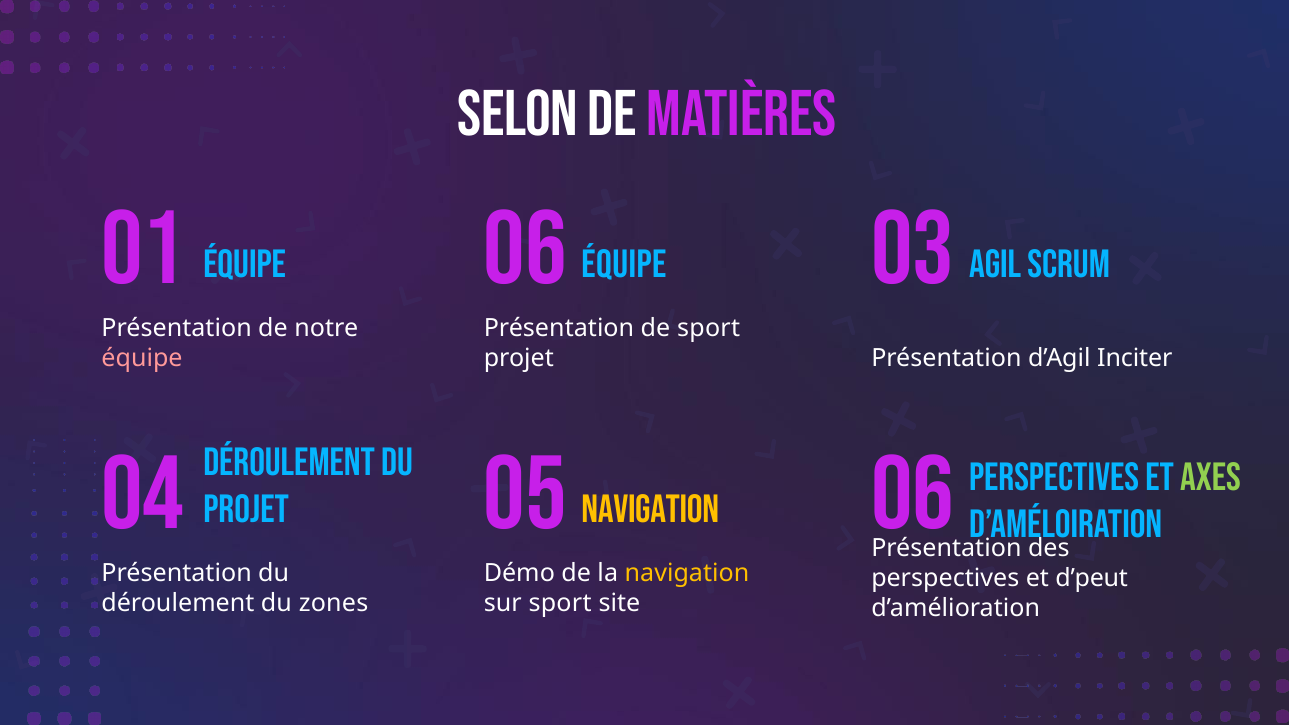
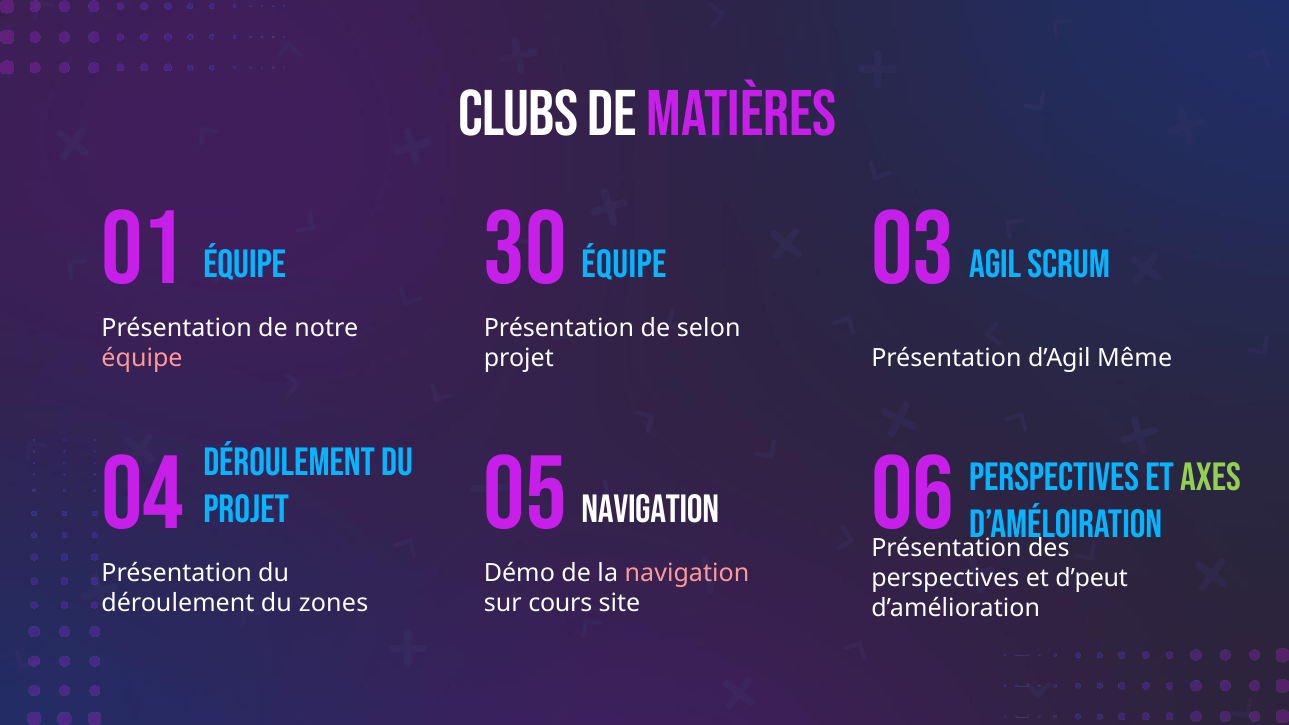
SELON: SELON -> CLUBS
équipe 06: 06 -> 30
de sport: sport -> selon
Inciter: Inciter -> Même
navigation at (650, 510) colour: yellow -> white
navigation at (687, 573) colour: yellow -> pink
sur sport: sport -> cours
